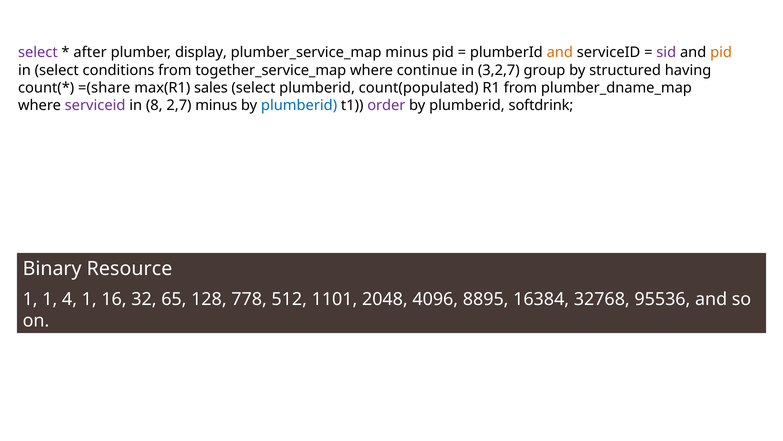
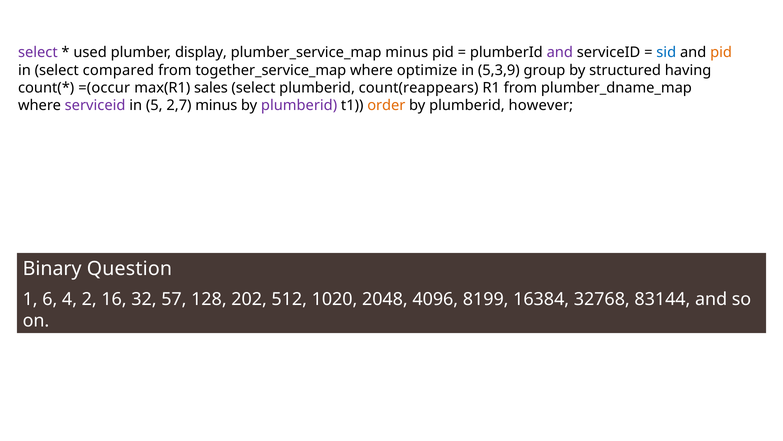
after: after -> used
and at (560, 53) colour: orange -> purple
sid colour: purple -> blue
conditions: conditions -> compared
continue: continue -> optimize
3,2,7: 3,2,7 -> 5,3,9
=(share: =(share -> =(occur
count(populated: count(populated -> count(reappears
8: 8 -> 5
plumberid at (299, 105) colour: blue -> purple
order colour: purple -> orange
softdrink: softdrink -> however
Resource: Resource -> Question
1 1: 1 -> 6
4 1: 1 -> 2
65: 65 -> 57
778: 778 -> 202
1101: 1101 -> 1020
8895: 8895 -> 8199
95536: 95536 -> 83144
